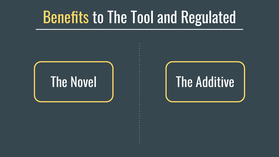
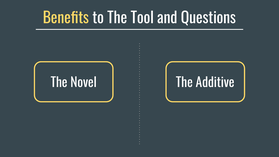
Regulated: Regulated -> Questions
